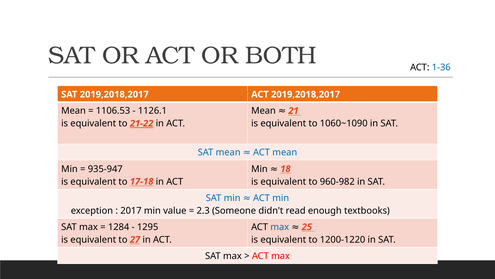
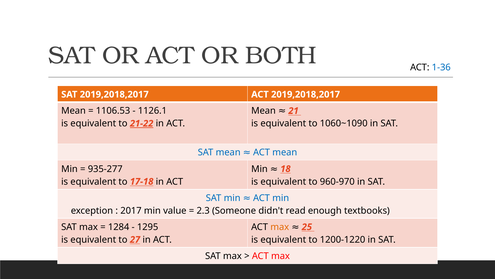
935-947: 935-947 -> 935-277
960-982: 960-982 -> 960-970
max at (280, 227) colour: blue -> orange
